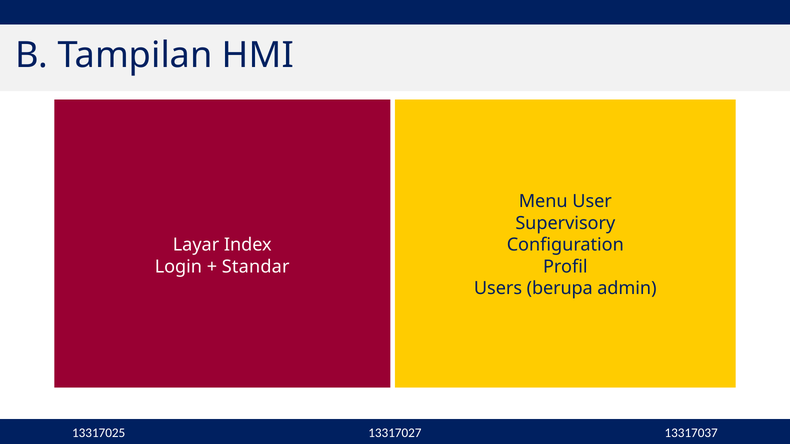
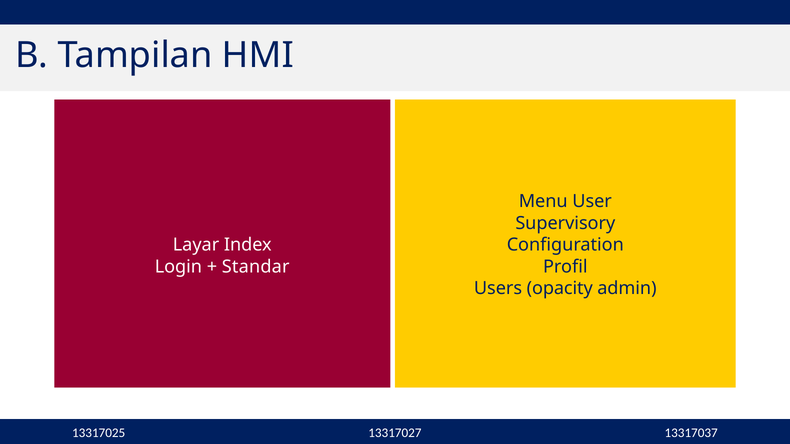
berupa: berupa -> opacity
